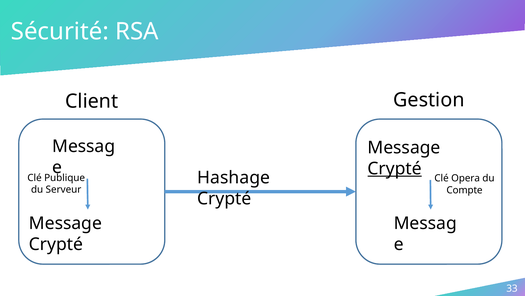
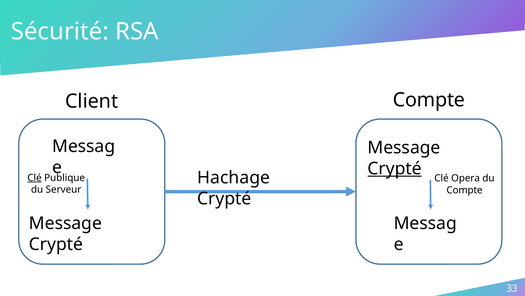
Client Gestion: Gestion -> Compte
Hashage: Hashage -> Hachage
Clé at (35, 177) underline: none -> present
